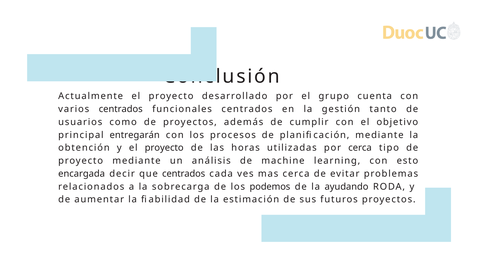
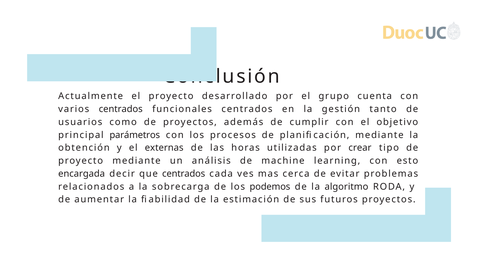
entregarán: entregarán -> parámetros
y el proyecto: proyecto -> externas
por cerca: cerca -> crear
ayudando: ayudando -> algoritmo
